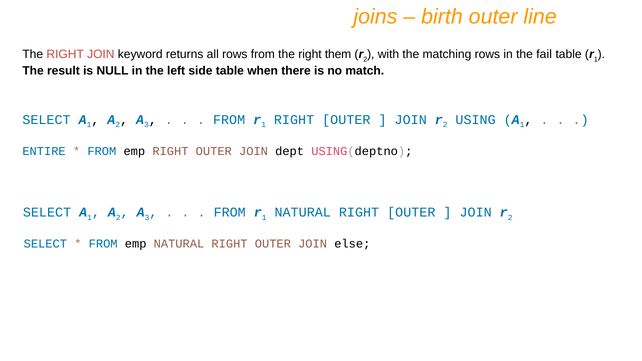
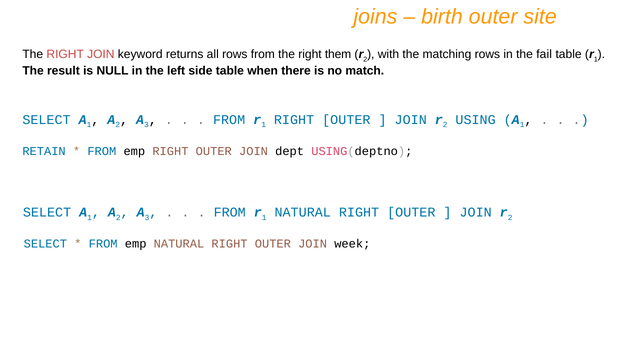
line: line -> site
ENTIRE: ENTIRE -> RETAIN
else: else -> week
